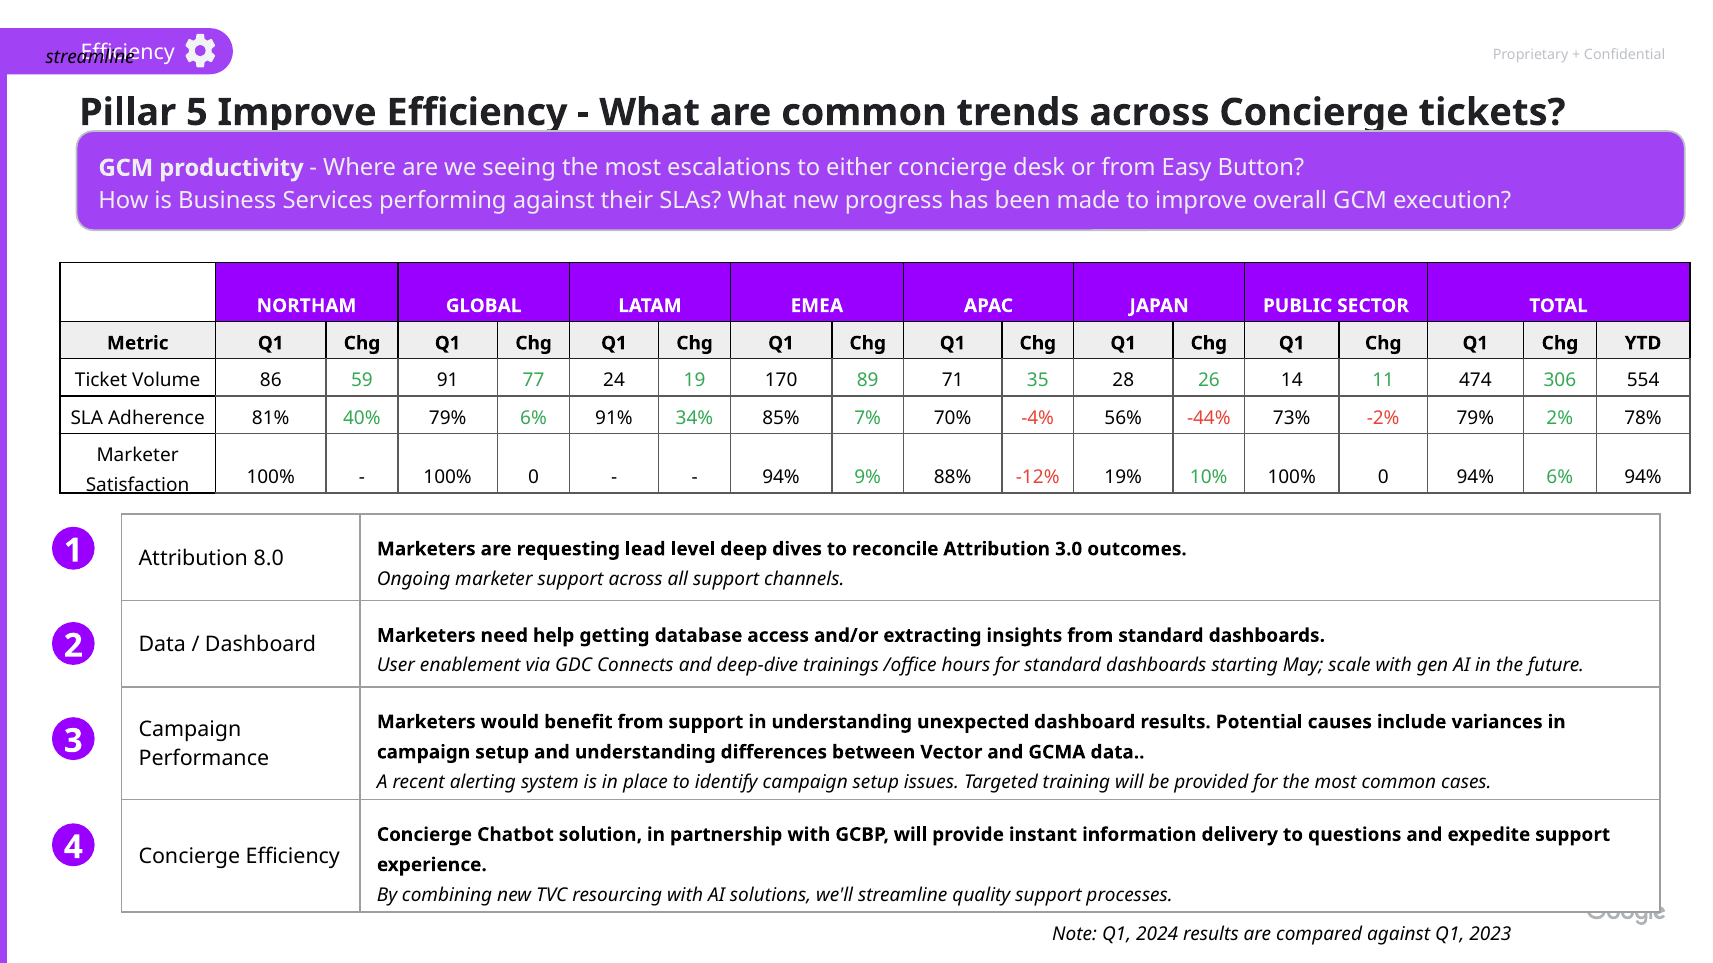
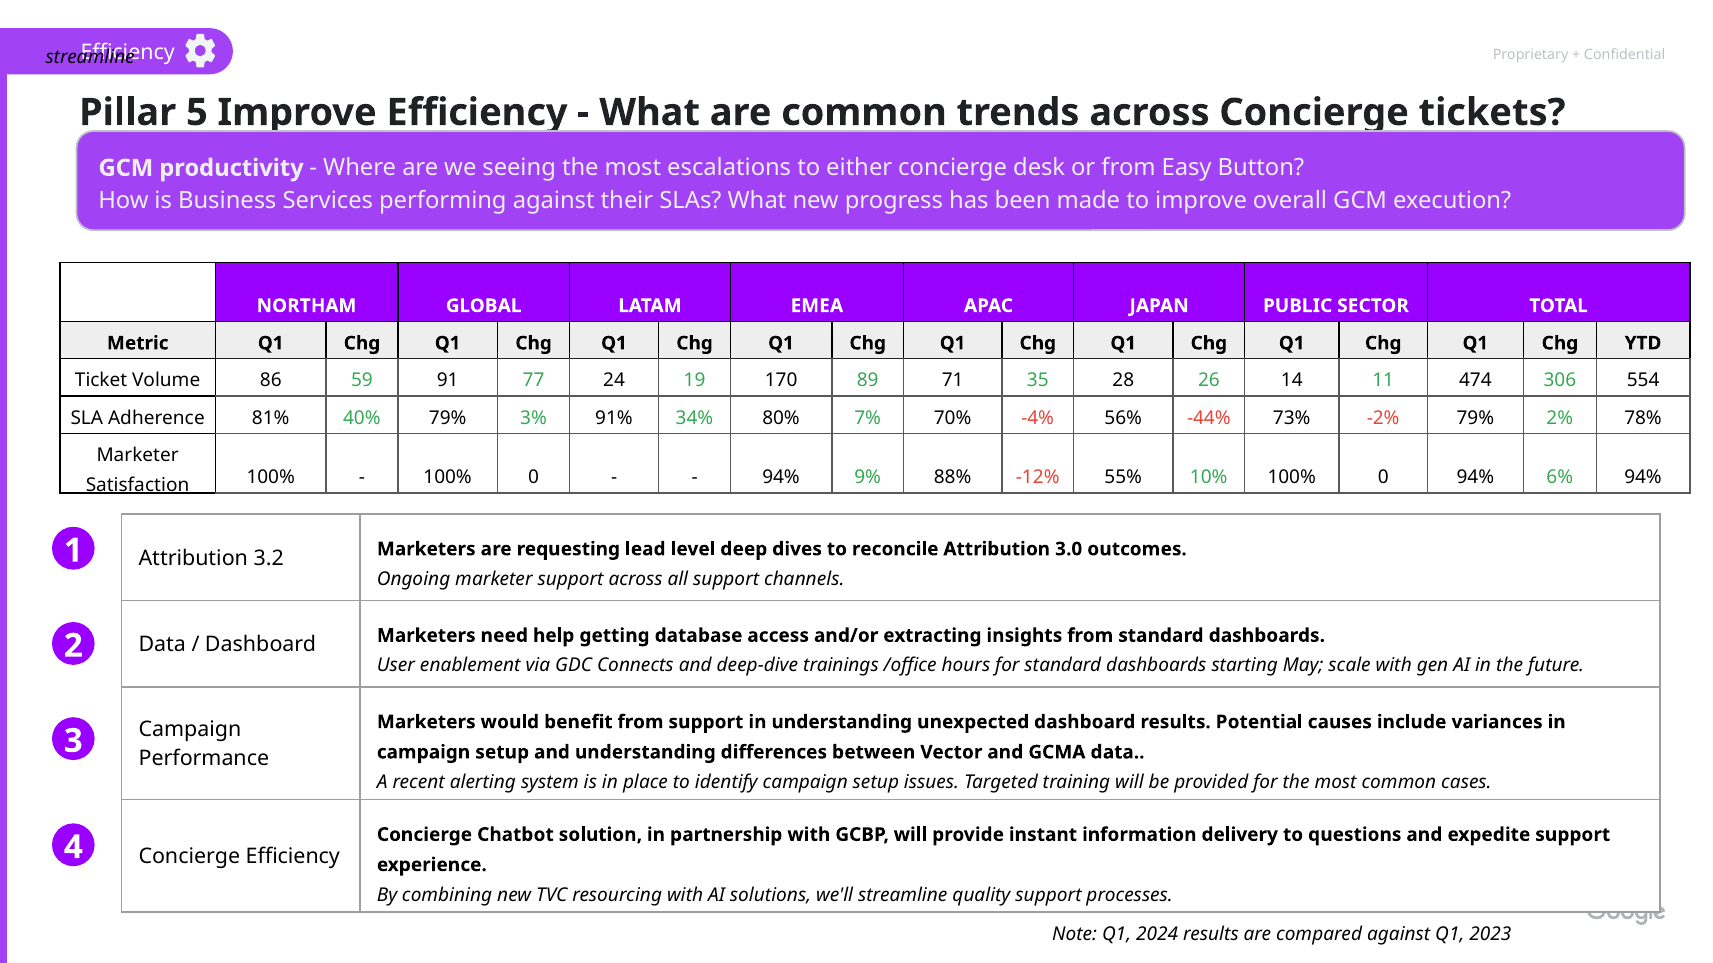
79% 6%: 6% -> 3%
85%: 85% -> 80%
19%: 19% -> 55%
8.0: 8.0 -> 3.2
